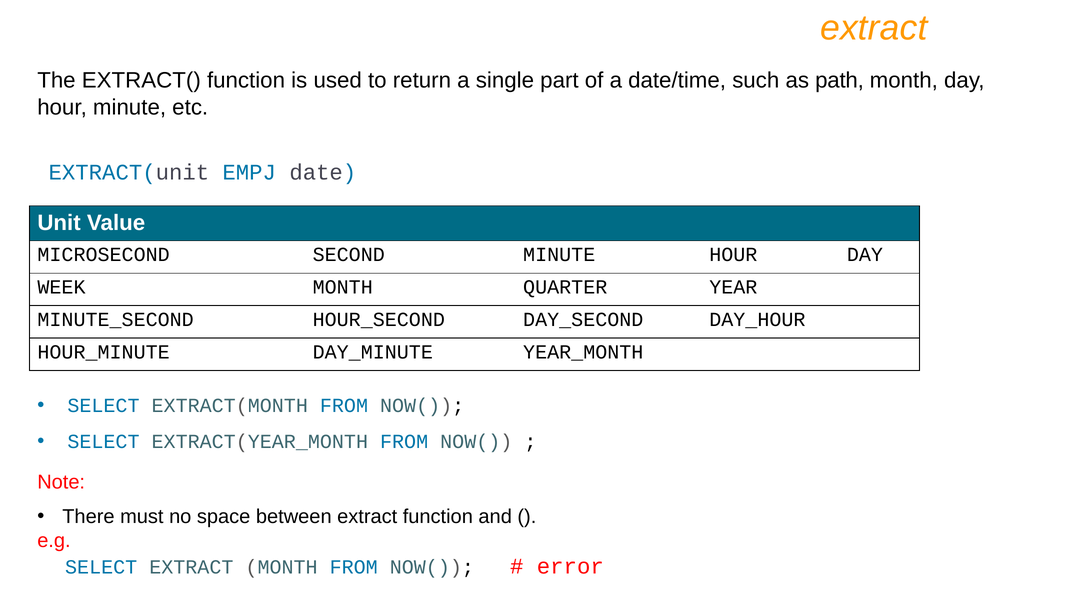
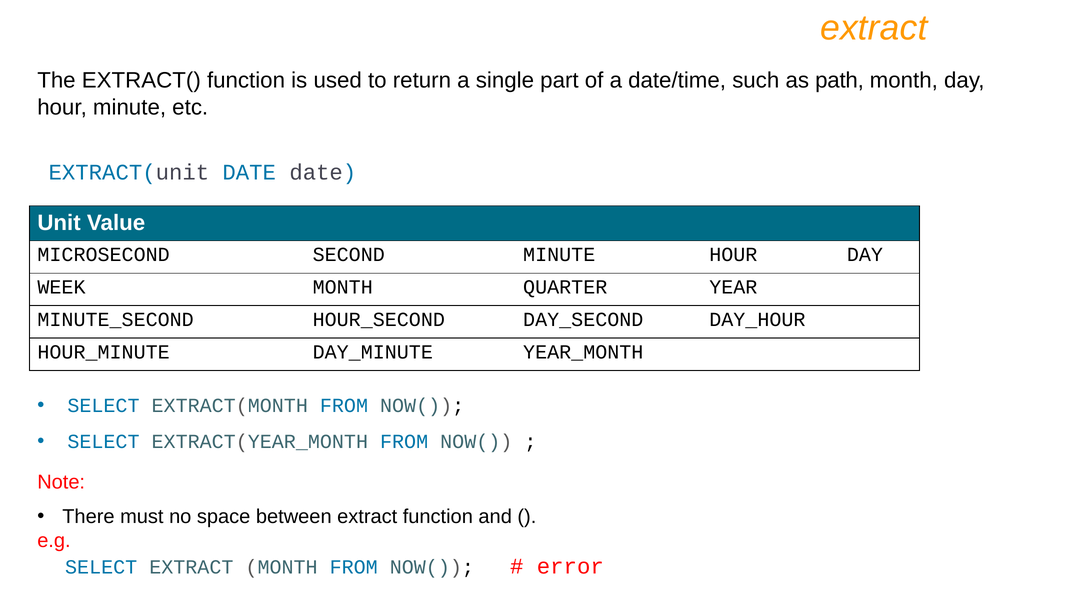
EXTRACT(unit EMPJ: EMPJ -> DATE
